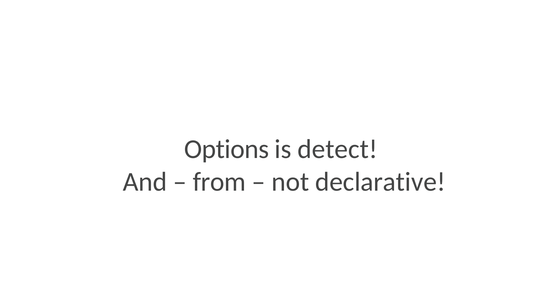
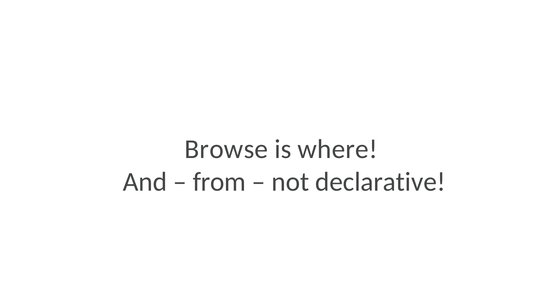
Options: Options -> Browse
detect: detect -> where
